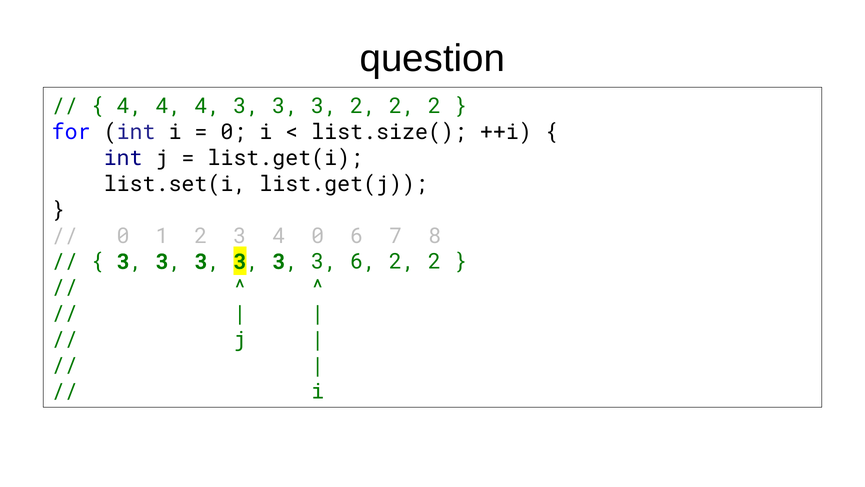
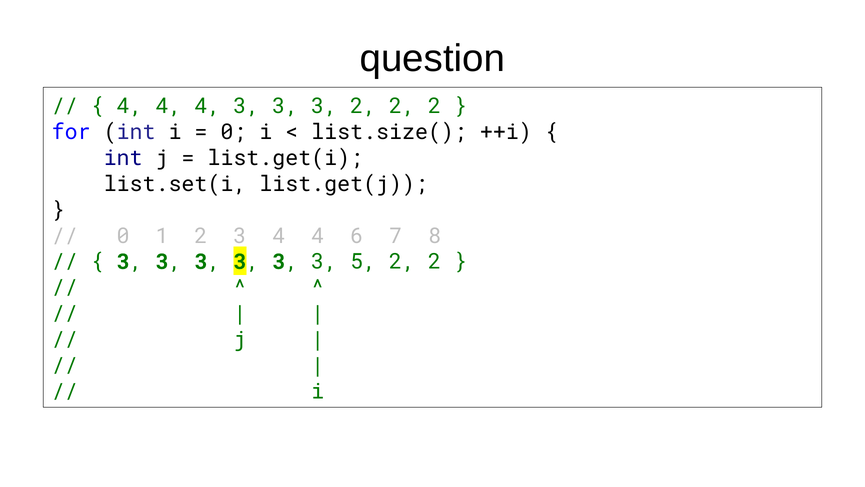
0 at (318, 236): 0 -> 4
3 6: 6 -> 5
